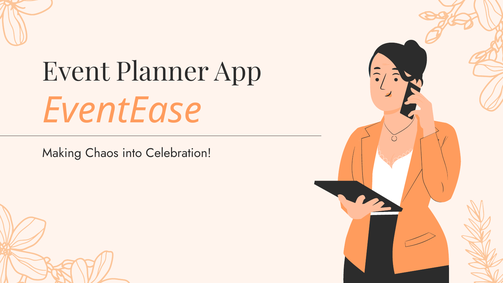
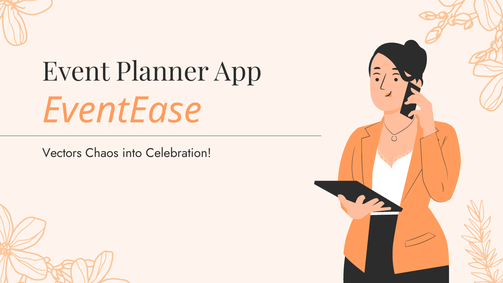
Making: Making -> Vectors
